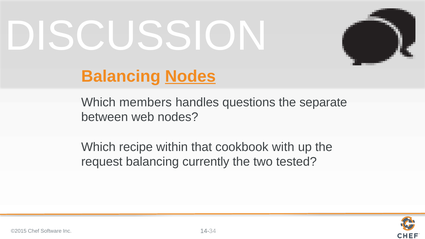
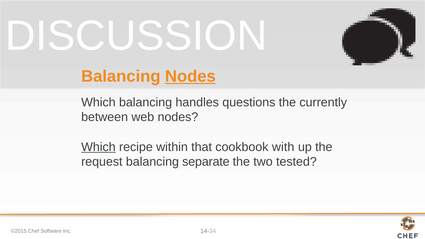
Which members: members -> balancing
separate: separate -> currently
Which at (98, 147) underline: none -> present
currently: currently -> separate
